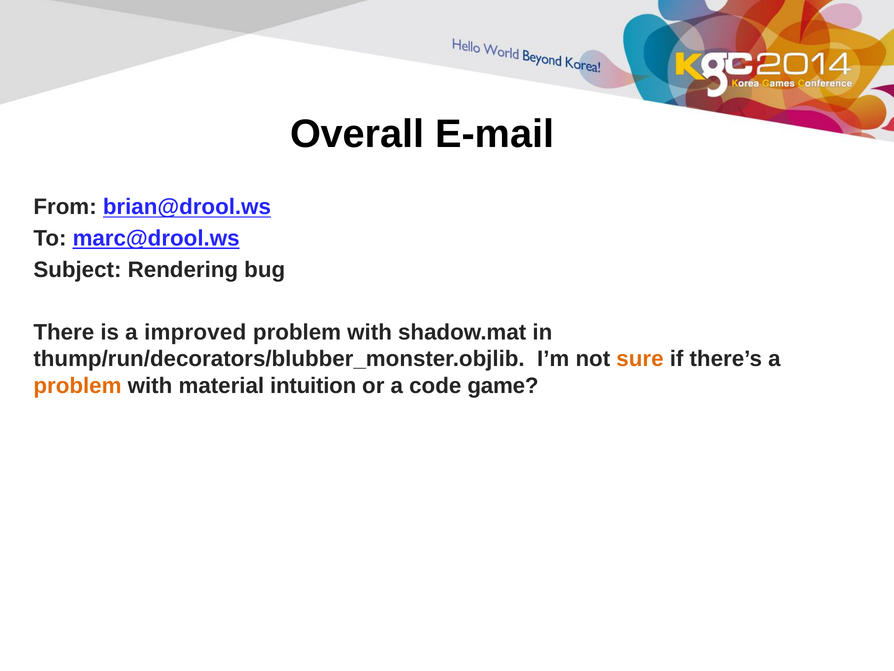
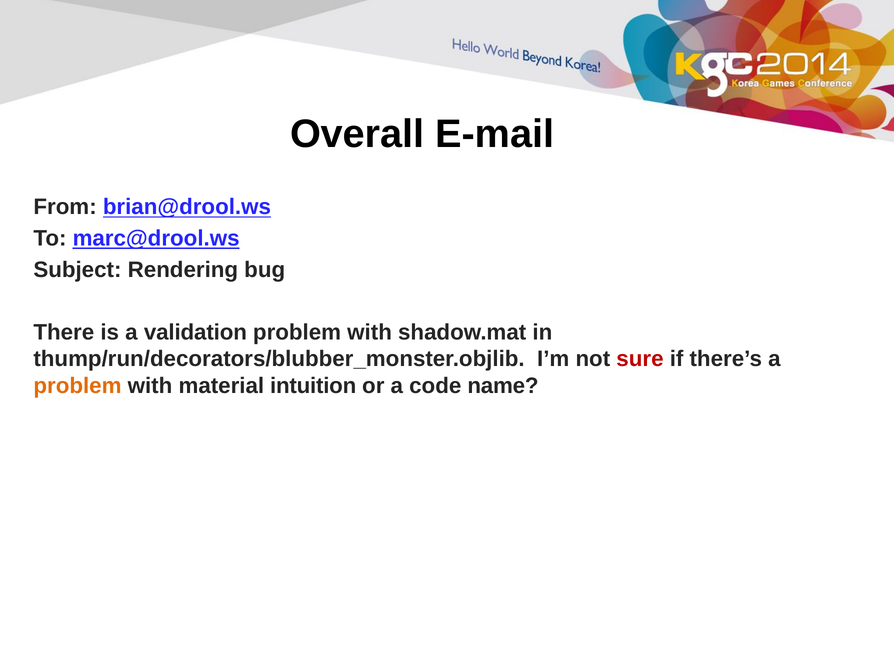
improved: improved -> validation
sure colour: orange -> red
game: game -> name
